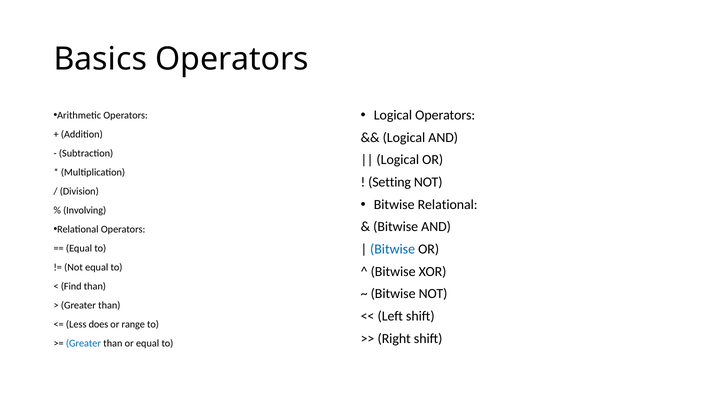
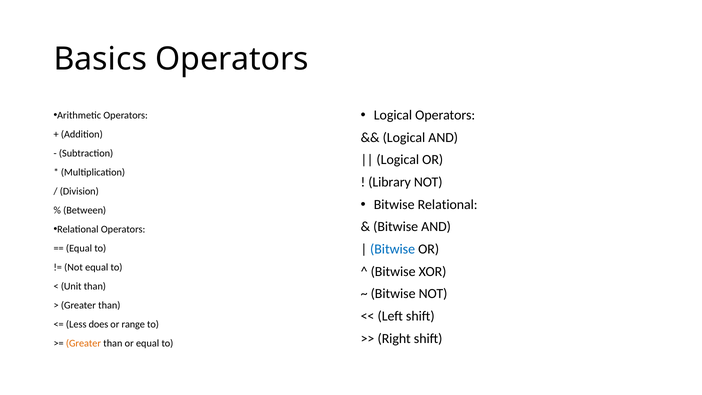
Setting: Setting -> Library
Involving: Involving -> Between
Find: Find -> Unit
Greater at (83, 343) colour: blue -> orange
